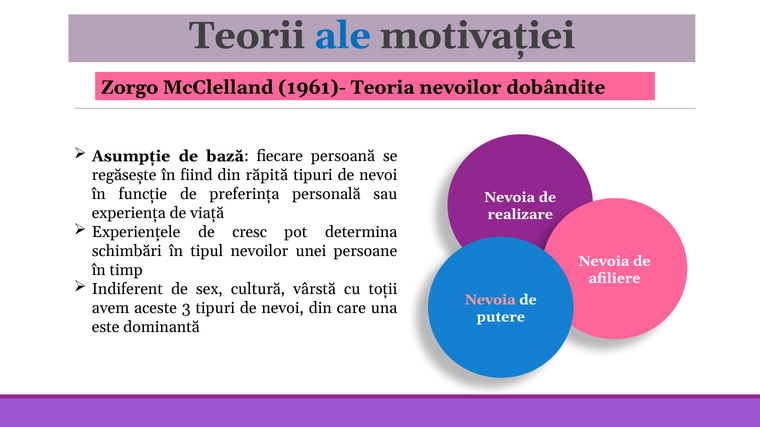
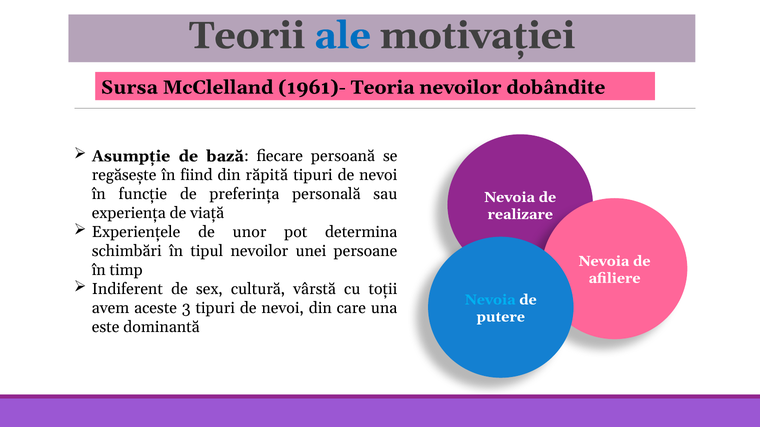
Zorgo: Zorgo -> Sursa
cresc: cresc -> unor
Nevoia at (490, 300) colour: pink -> light blue
